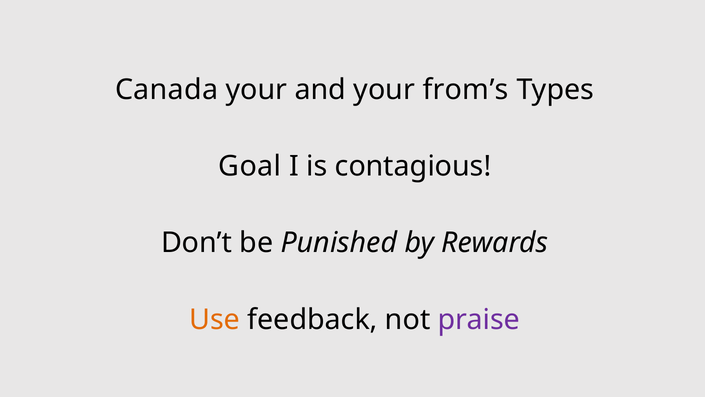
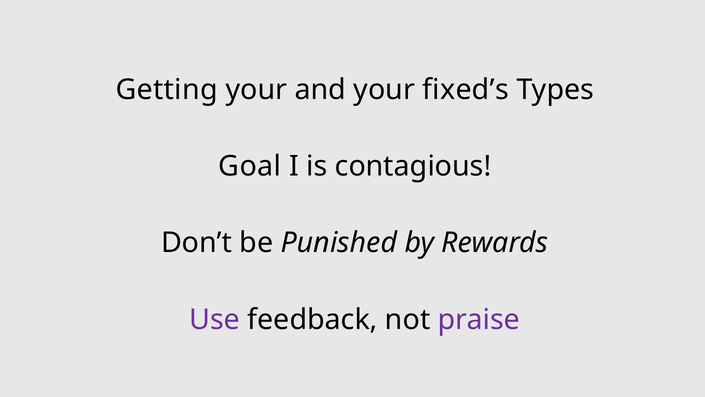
Canada: Canada -> Getting
from’s: from’s -> fixed’s
Use colour: orange -> purple
